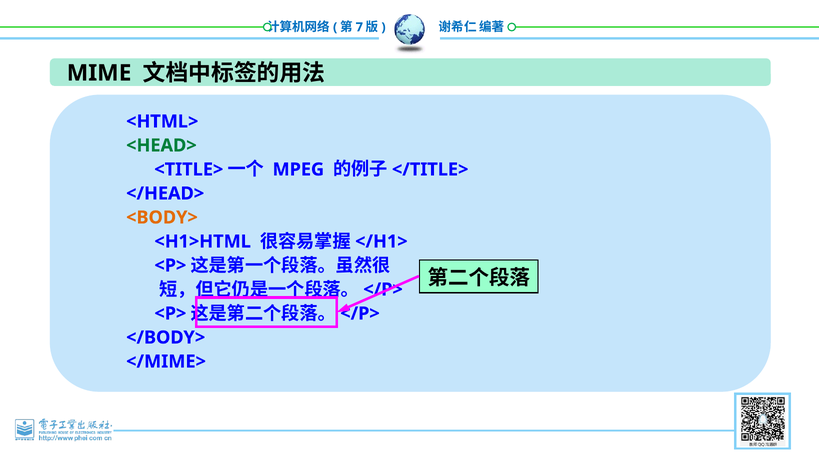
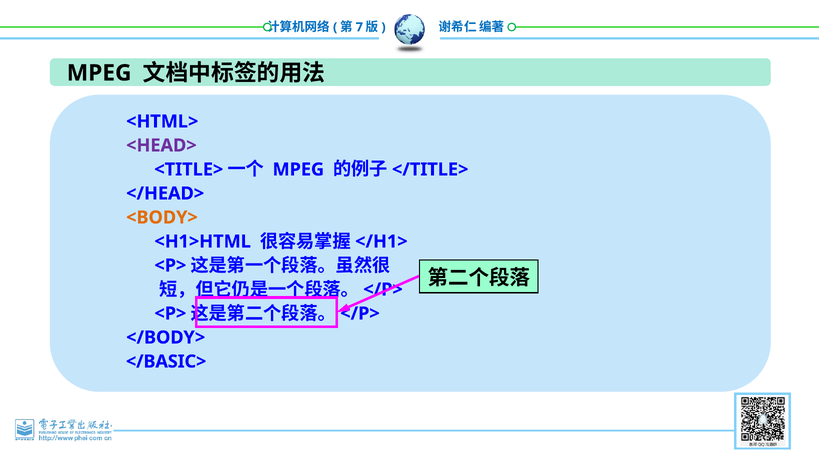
MIME at (99, 73): MIME -> MPEG
<HEAD> colour: green -> purple
</MIME>: </MIME> -> </BASIC>
